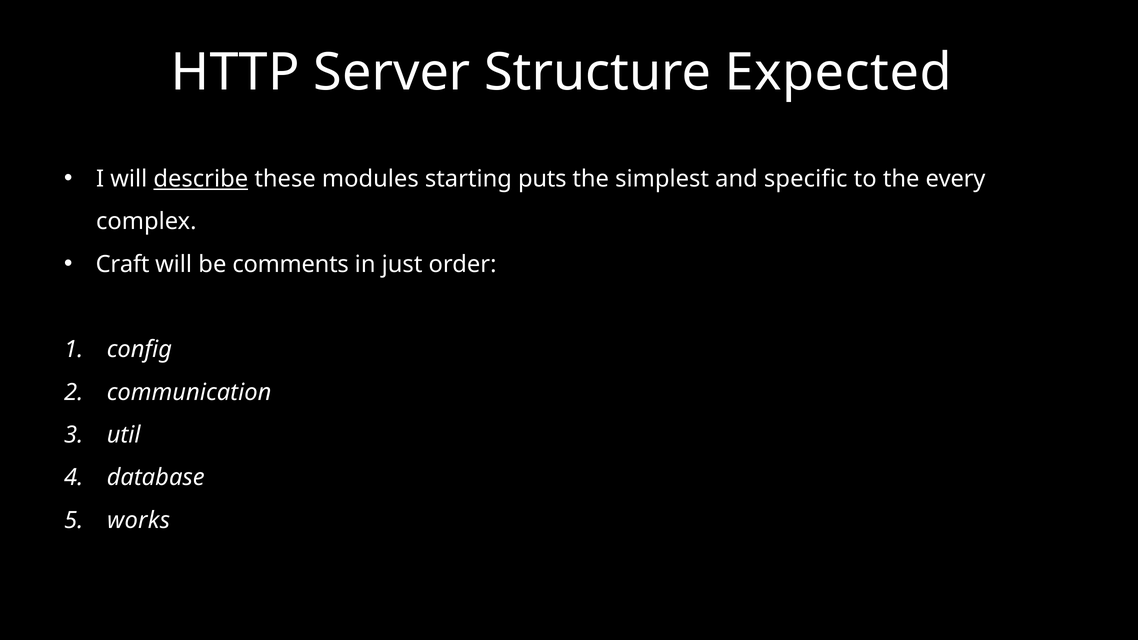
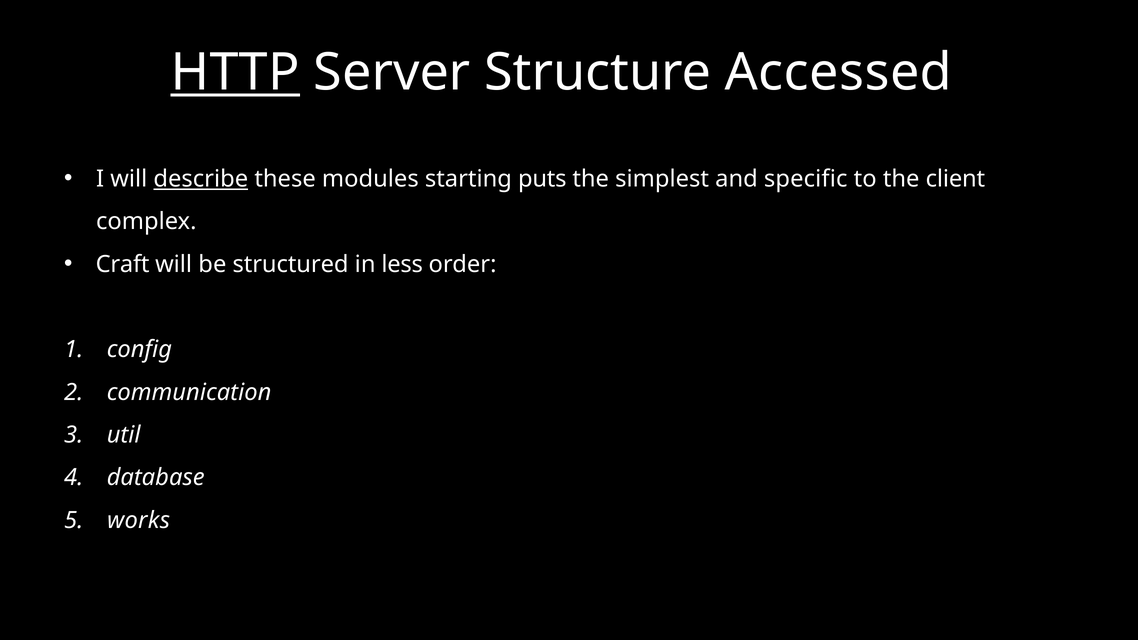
HTTP underline: none -> present
Expected: Expected -> Accessed
every: every -> client
comments: comments -> structured
just: just -> less
